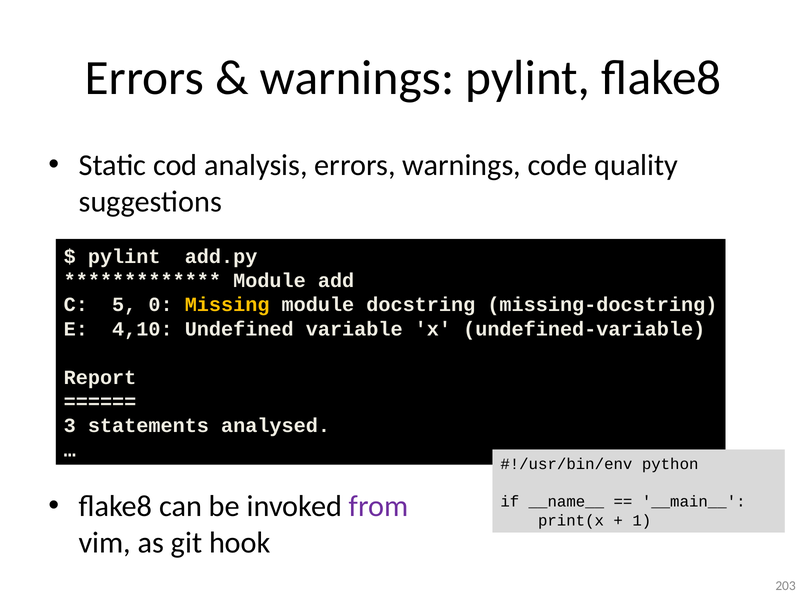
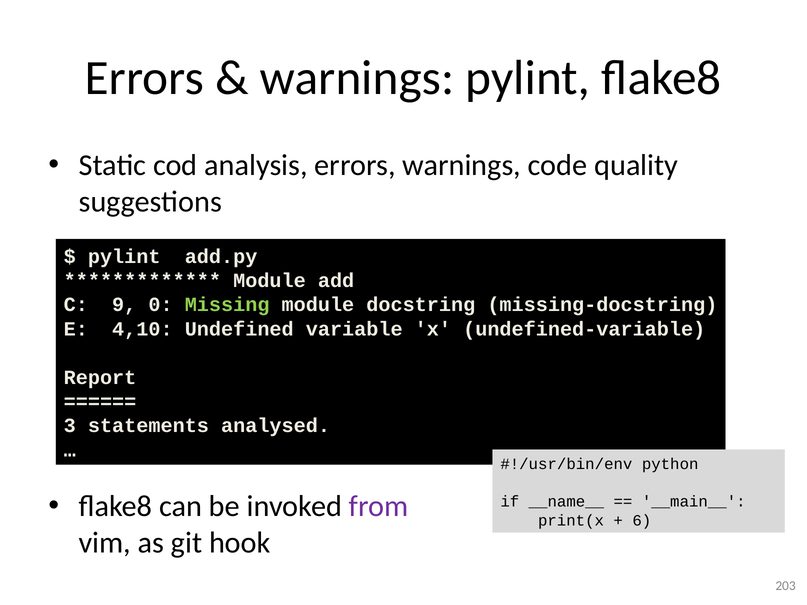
5: 5 -> 9
Missing colour: yellow -> light green
1: 1 -> 6
